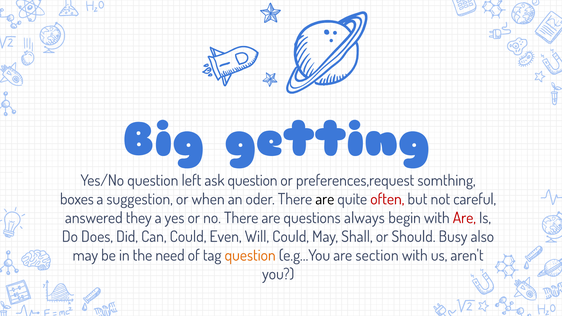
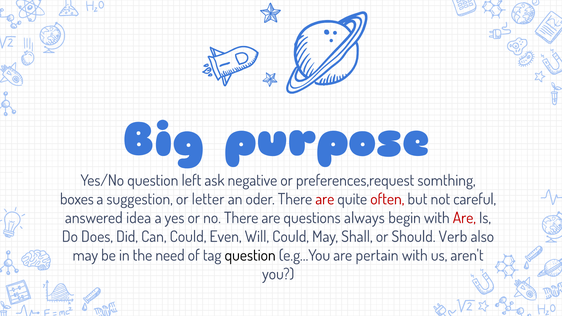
getting: getting -> purpose
ask question: question -> negative
when: when -> letter
are at (325, 199) colour: black -> red
they: they -> idea
Busy: Busy -> Verb
question at (250, 256) colour: orange -> black
section: section -> pertain
